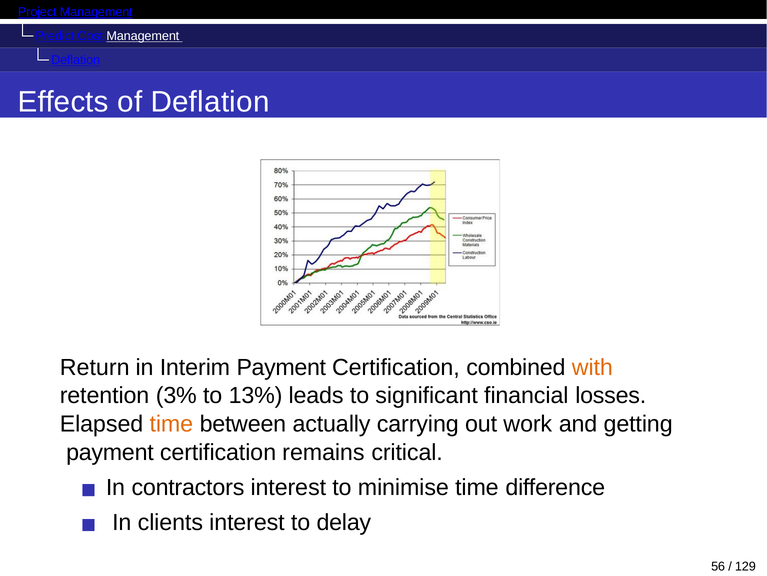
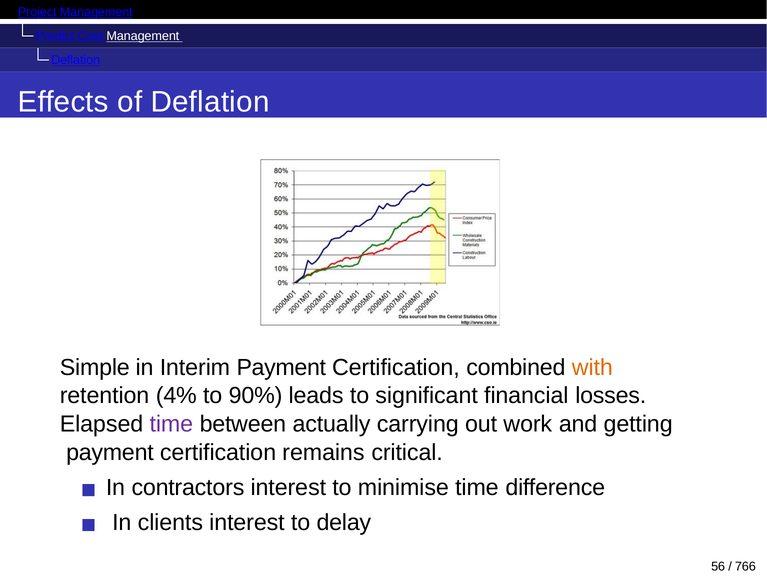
Return: Return -> Simple
3%: 3% -> 4%
13%: 13% -> 90%
time at (171, 424) colour: orange -> purple
129: 129 -> 766
